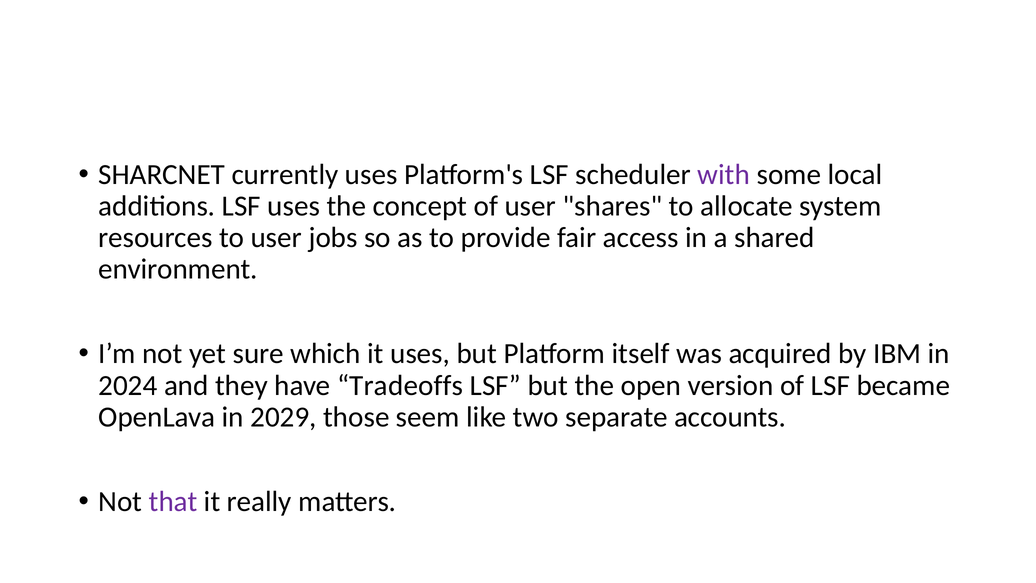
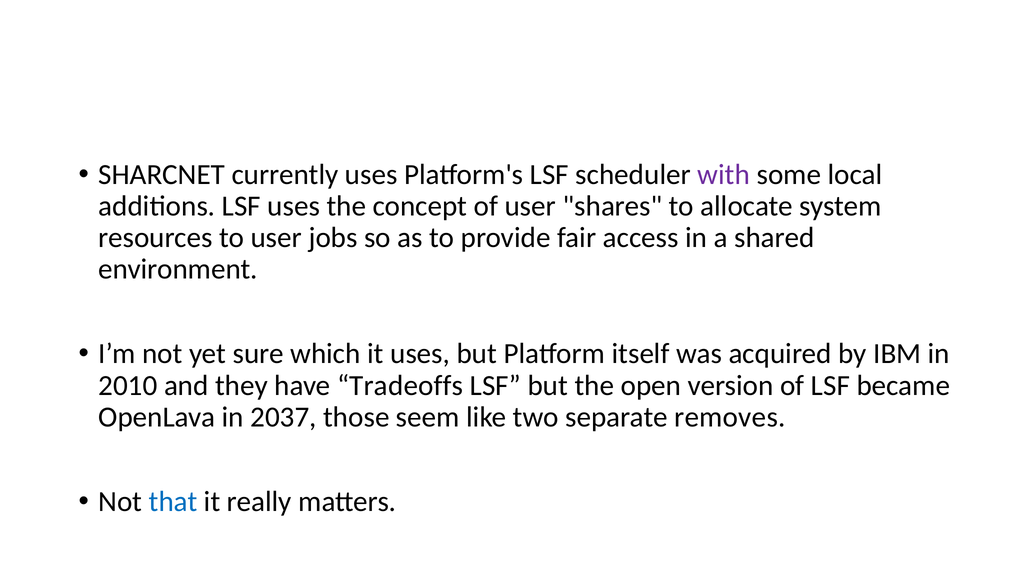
2024: 2024 -> 2010
2029: 2029 -> 2037
accounts: accounts -> removes
that colour: purple -> blue
